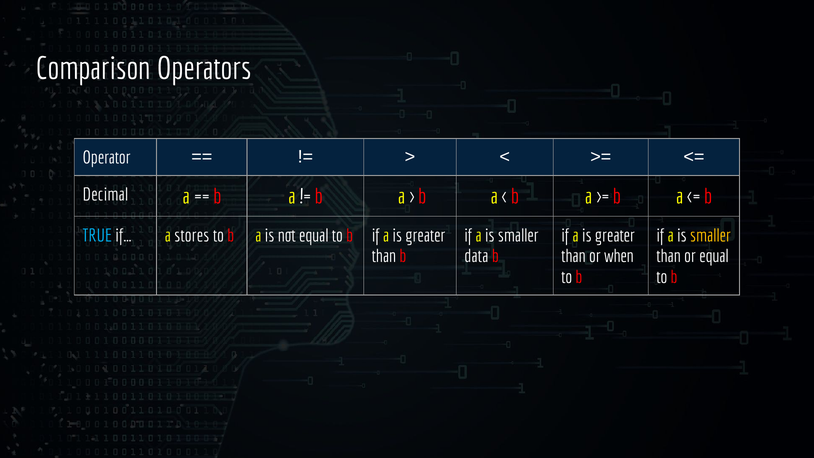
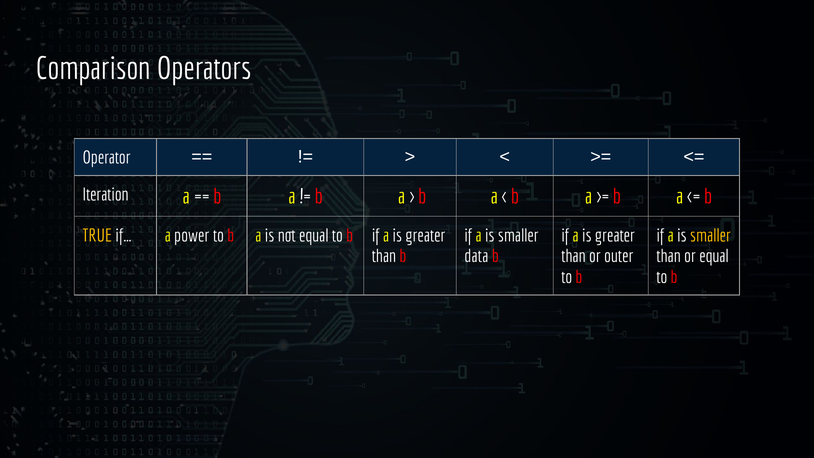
Decimal: Decimal -> Iteration
TRUE colour: light blue -> yellow
stores: stores -> power
when: when -> outer
